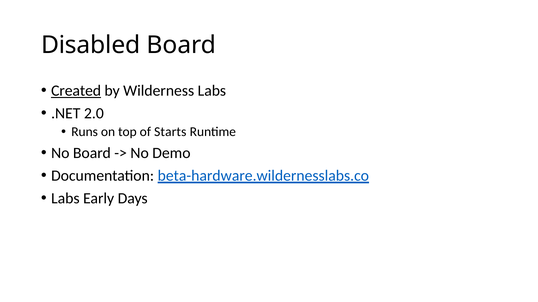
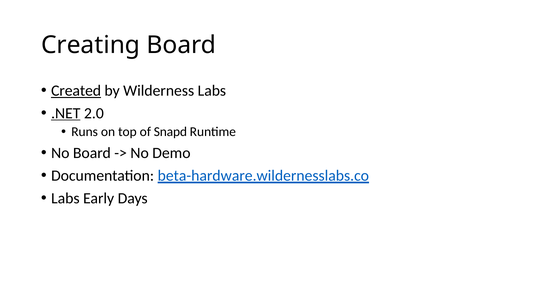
Disabled: Disabled -> Creating
.NET underline: none -> present
Starts: Starts -> Snapd
